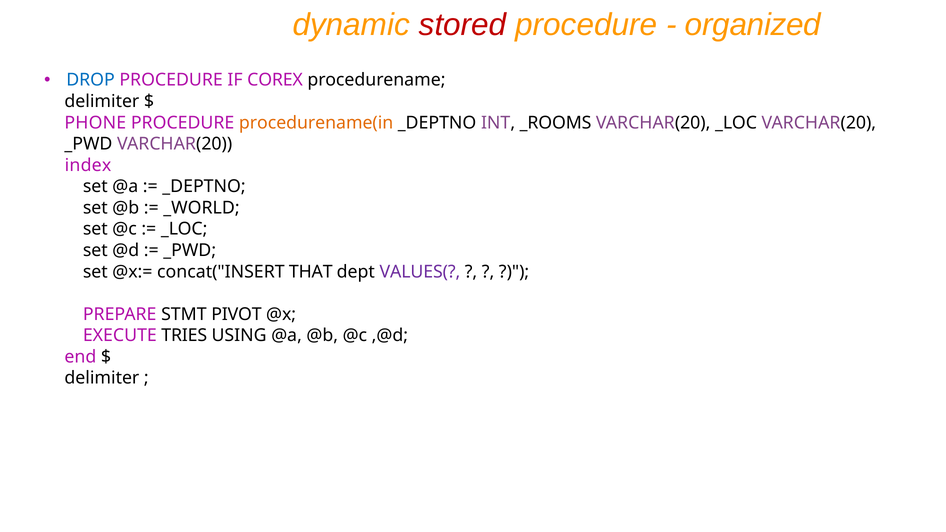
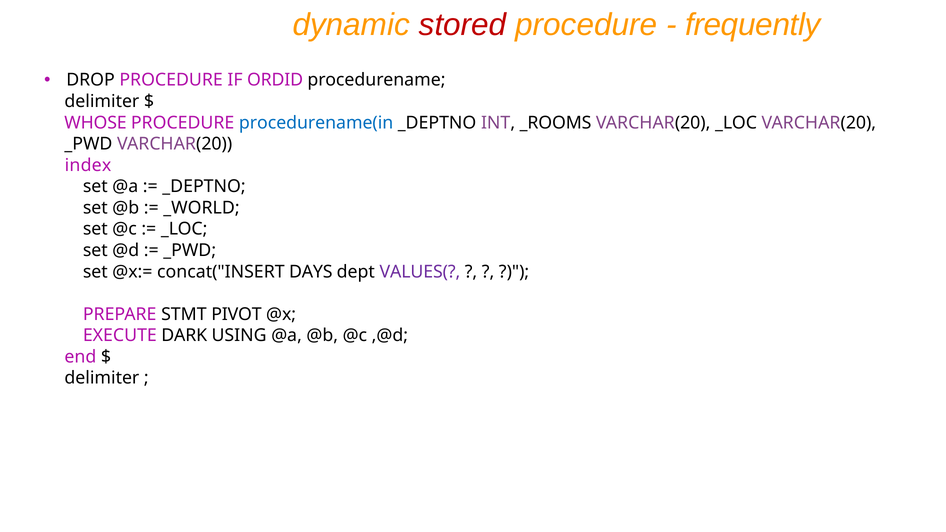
organized: organized -> frequently
DROP colour: blue -> black
COREX: COREX -> ORDID
PHONE: PHONE -> WHOSE
procedurename(in colour: orange -> blue
THAT: THAT -> DAYS
TRIES: TRIES -> DARK
